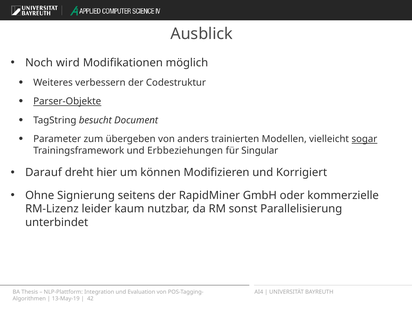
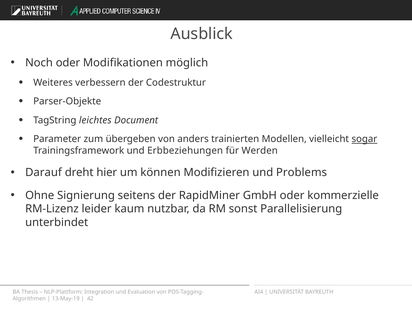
Noch wird: wird -> oder
Parser-Objekte underline: present -> none
besucht: besucht -> leichtes
Singular: Singular -> Werden
Korrigiert: Korrigiert -> Problems
